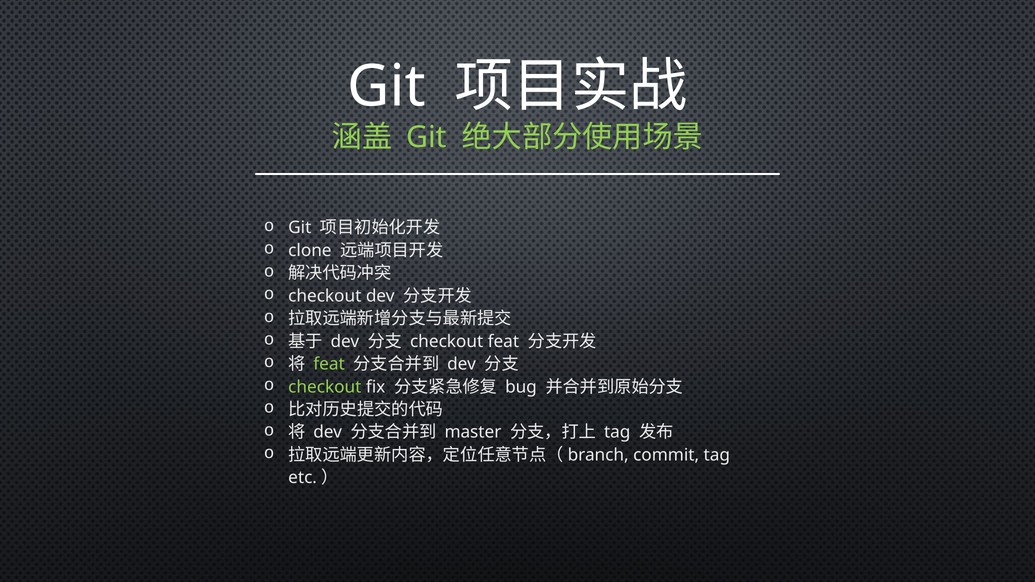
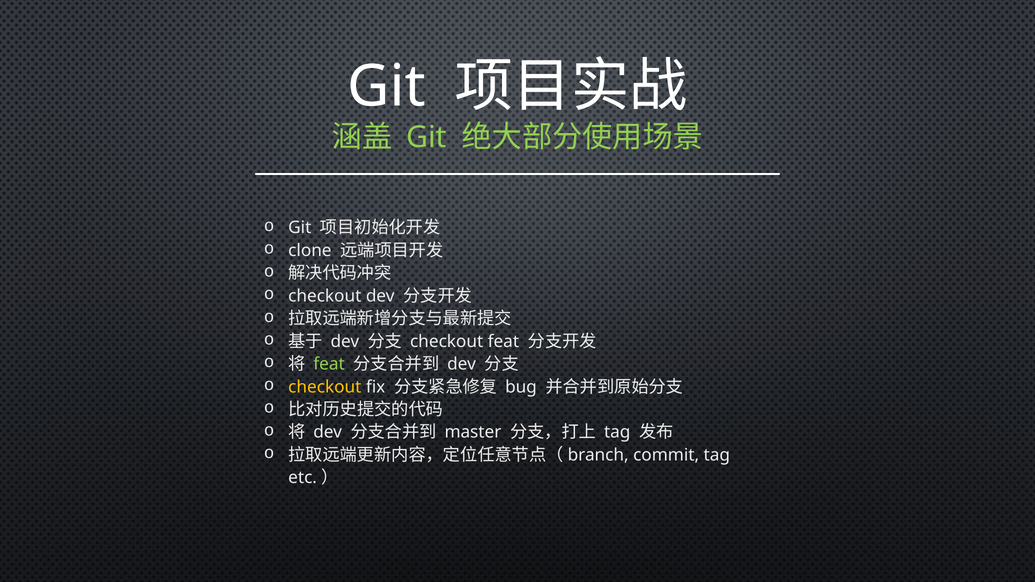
checkout at (325, 387) colour: light green -> yellow
